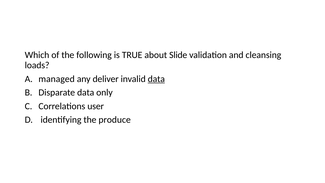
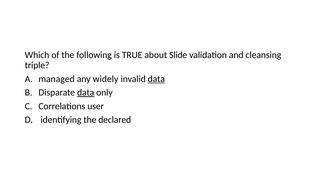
loads: loads -> triple
deliver: deliver -> widely
data at (86, 92) underline: none -> present
produce: produce -> declared
